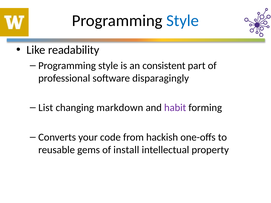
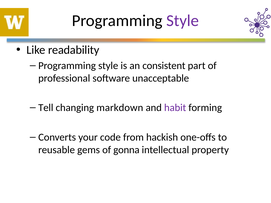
Style at (183, 21) colour: blue -> purple
disparagingly: disparagingly -> unacceptable
List: List -> Tell
install: install -> gonna
